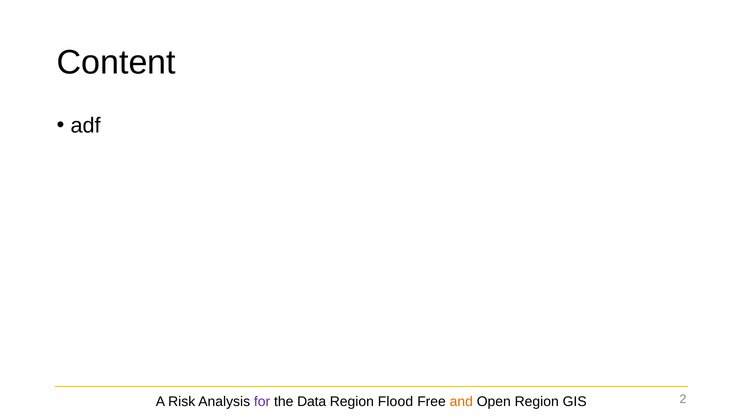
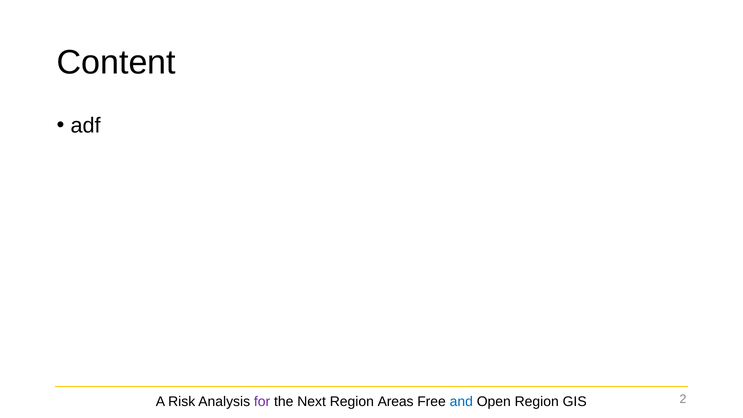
Data: Data -> Next
Flood: Flood -> Areas
and colour: orange -> blue
